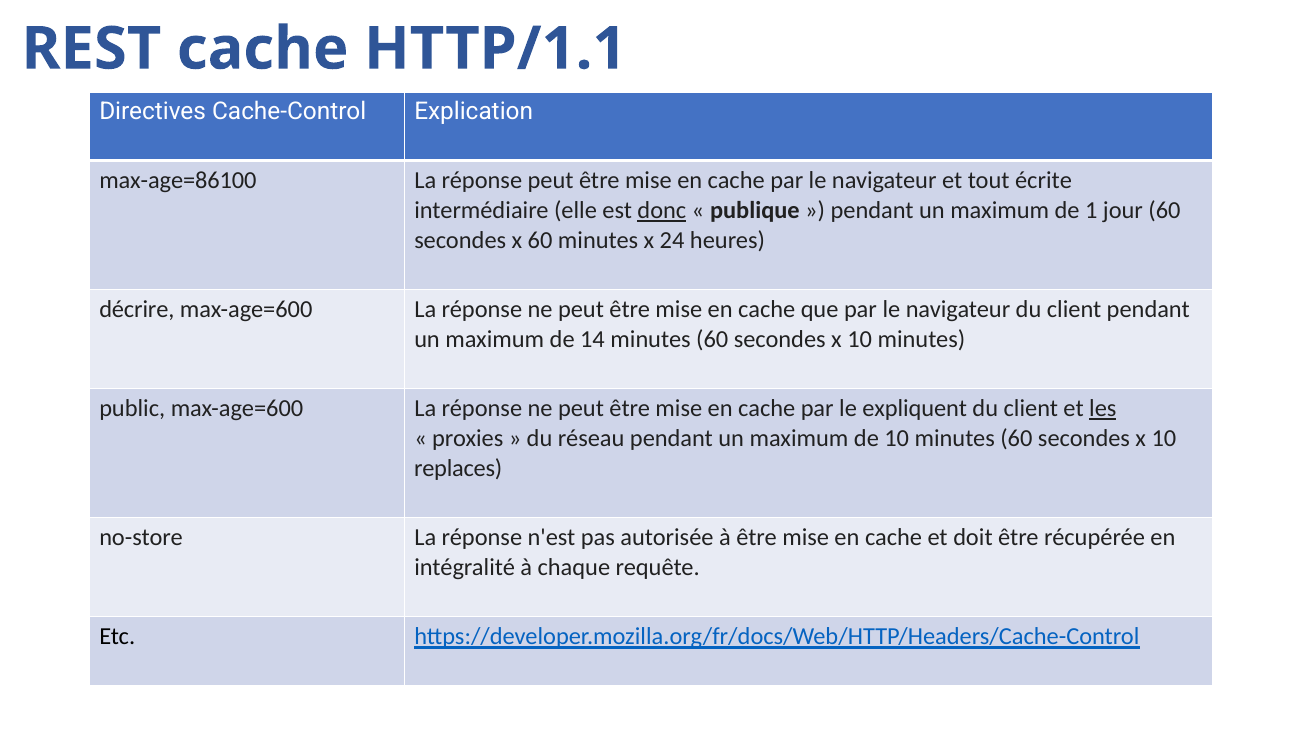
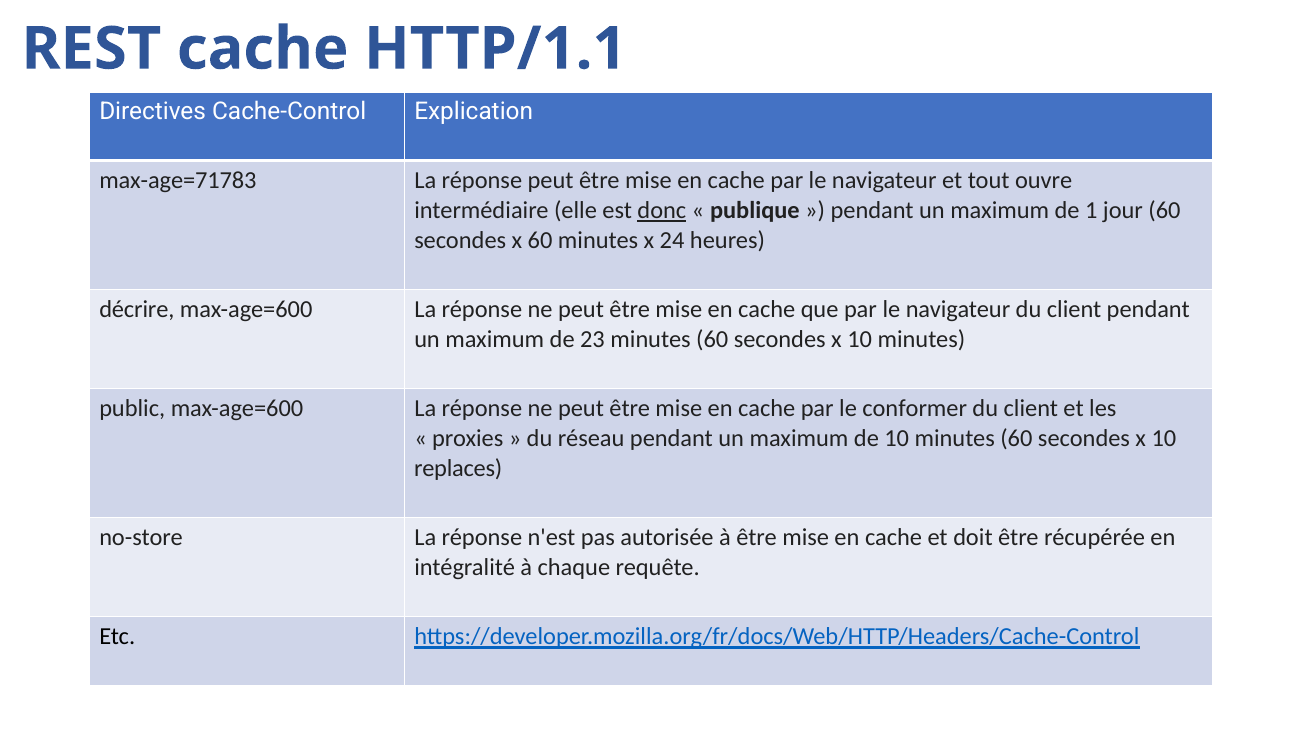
max-age=86100: max-age=86100 -> max-age=71783
écrite: écrite -> ouvre
14: 14 -> 23
expliquent: expliquent -> conformer
les underline: present -> none
